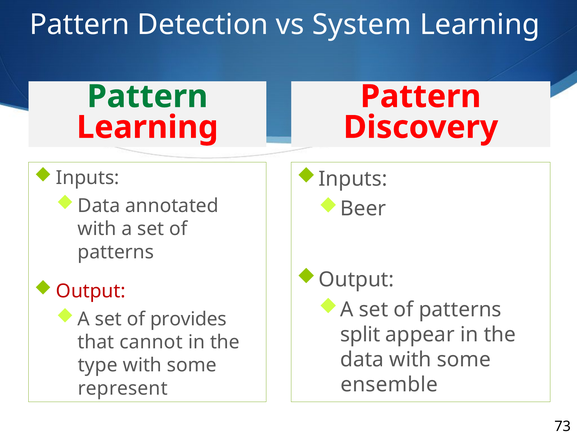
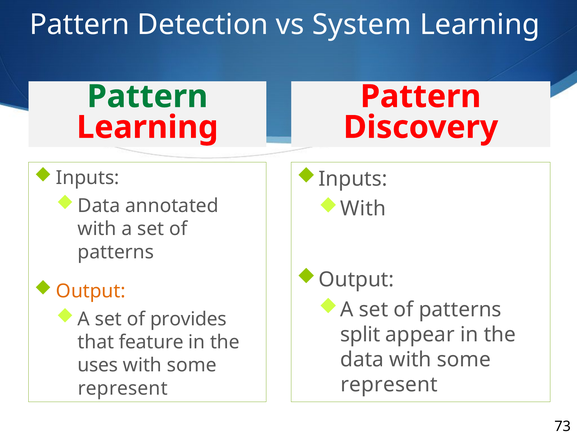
Beer at (363, 209): Beer -> With
Output at (91, 291) colour: red -> orange
cannot: cannot -> feature
type: type -> uses
ensemble at (389, 384): ensemble -> represent
